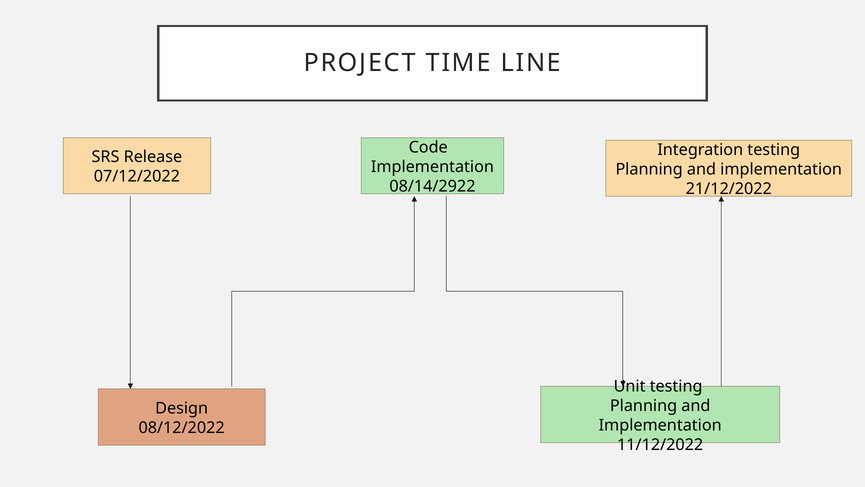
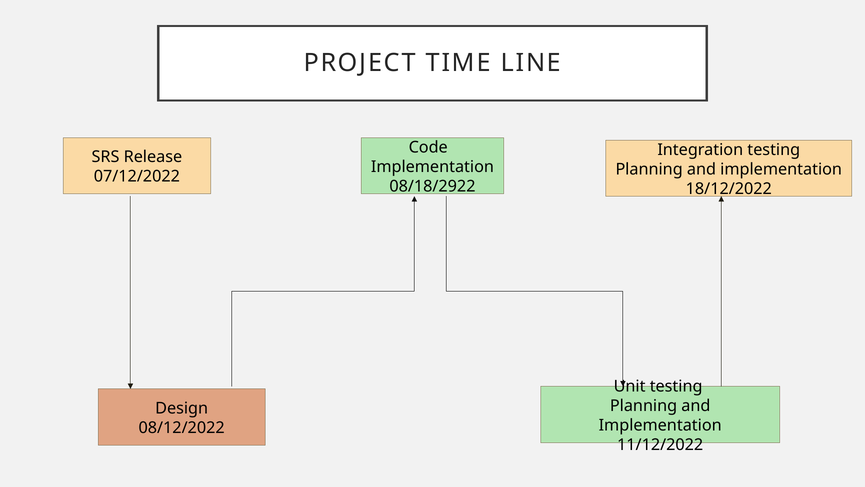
08/14/2922: 08/14/2922 -> 08/18/2922
21/12/2022: 21/12/2022 -> 18/12/2022
